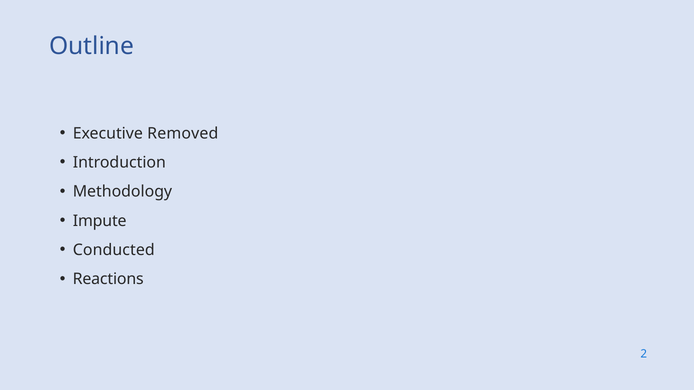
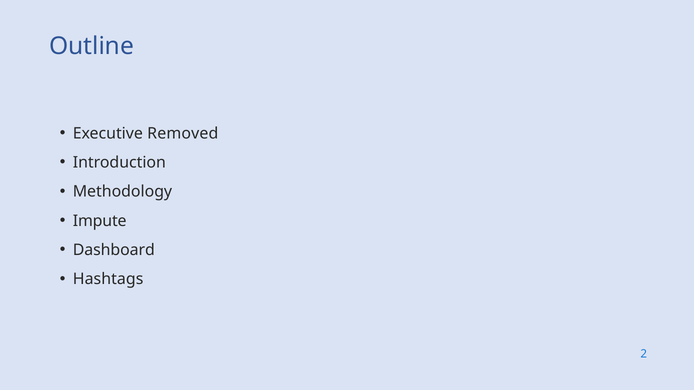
Conducted: Conducted -> Dashboard
Reactions: Reactions -> Hashtags
